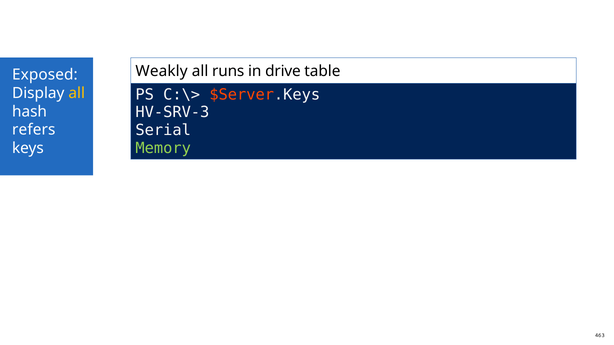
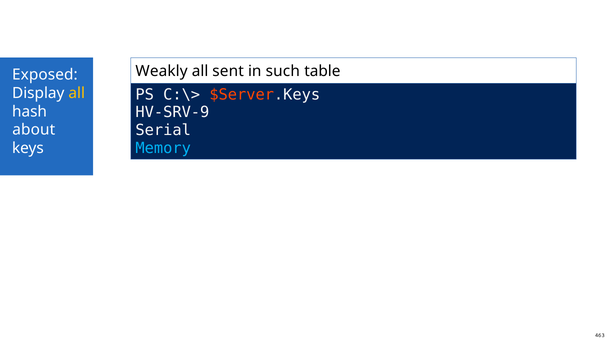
runs: runs -> sent
drive: drive -> such
HV-SRV-3: HV-SRV-3 -> HV-SRV-9
refers: refers -> about
Memory colour: light green -> light blue
